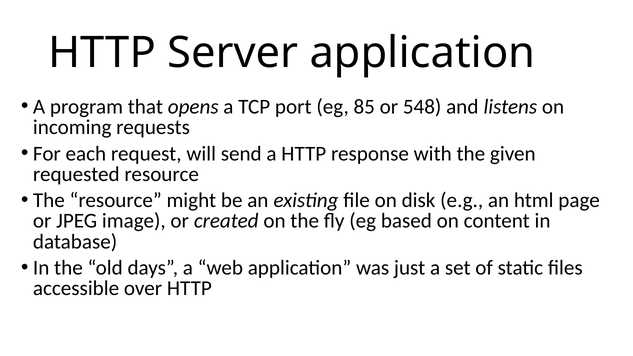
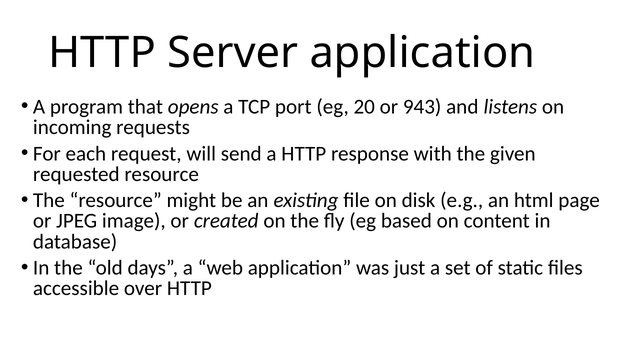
85: 85 -> 20
548: 548 -> 943
